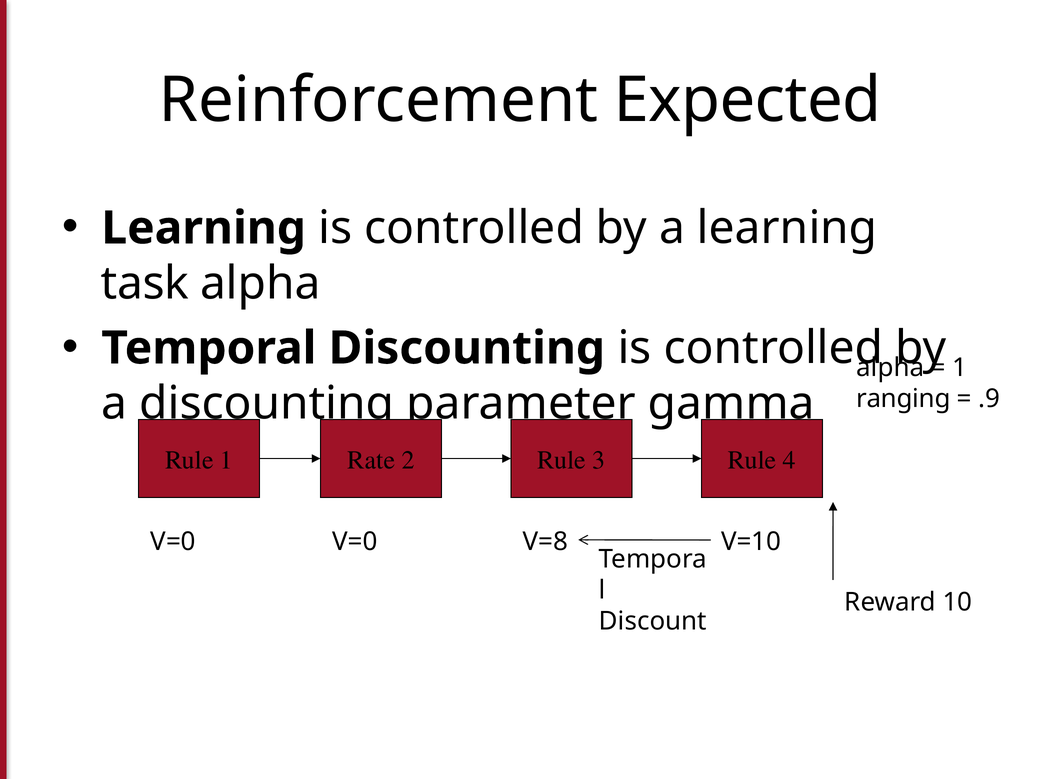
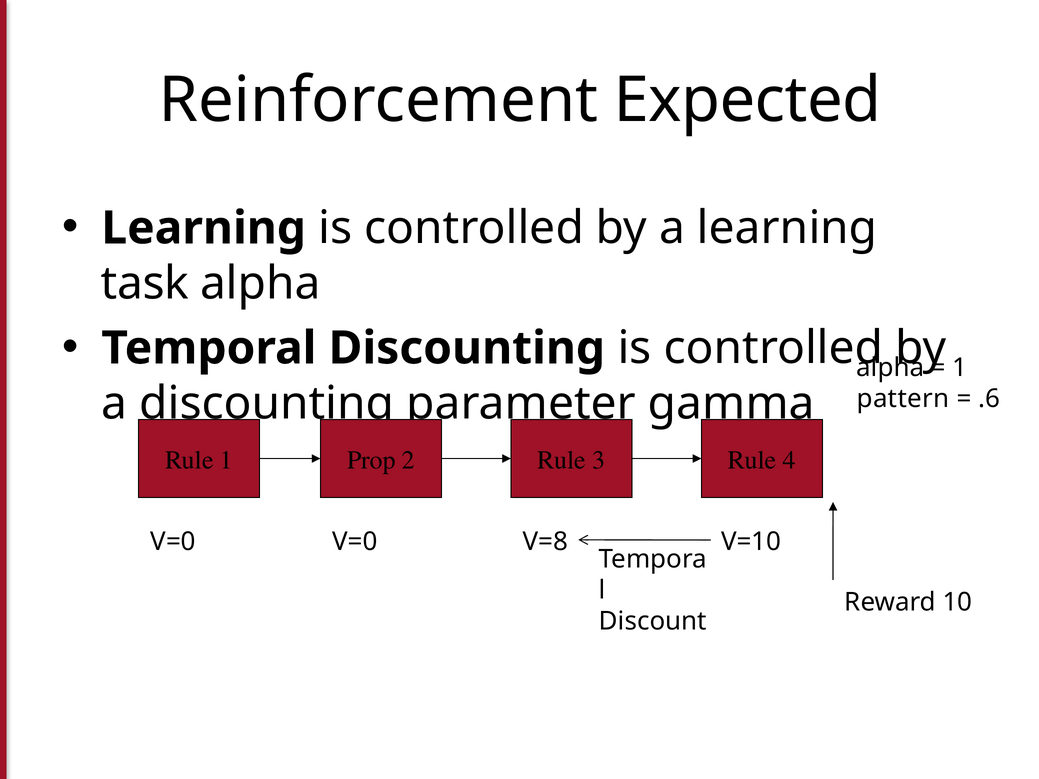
ranging: ranging -> pattern
.9: .9 -> .6
Rate: Rate -> Prop
